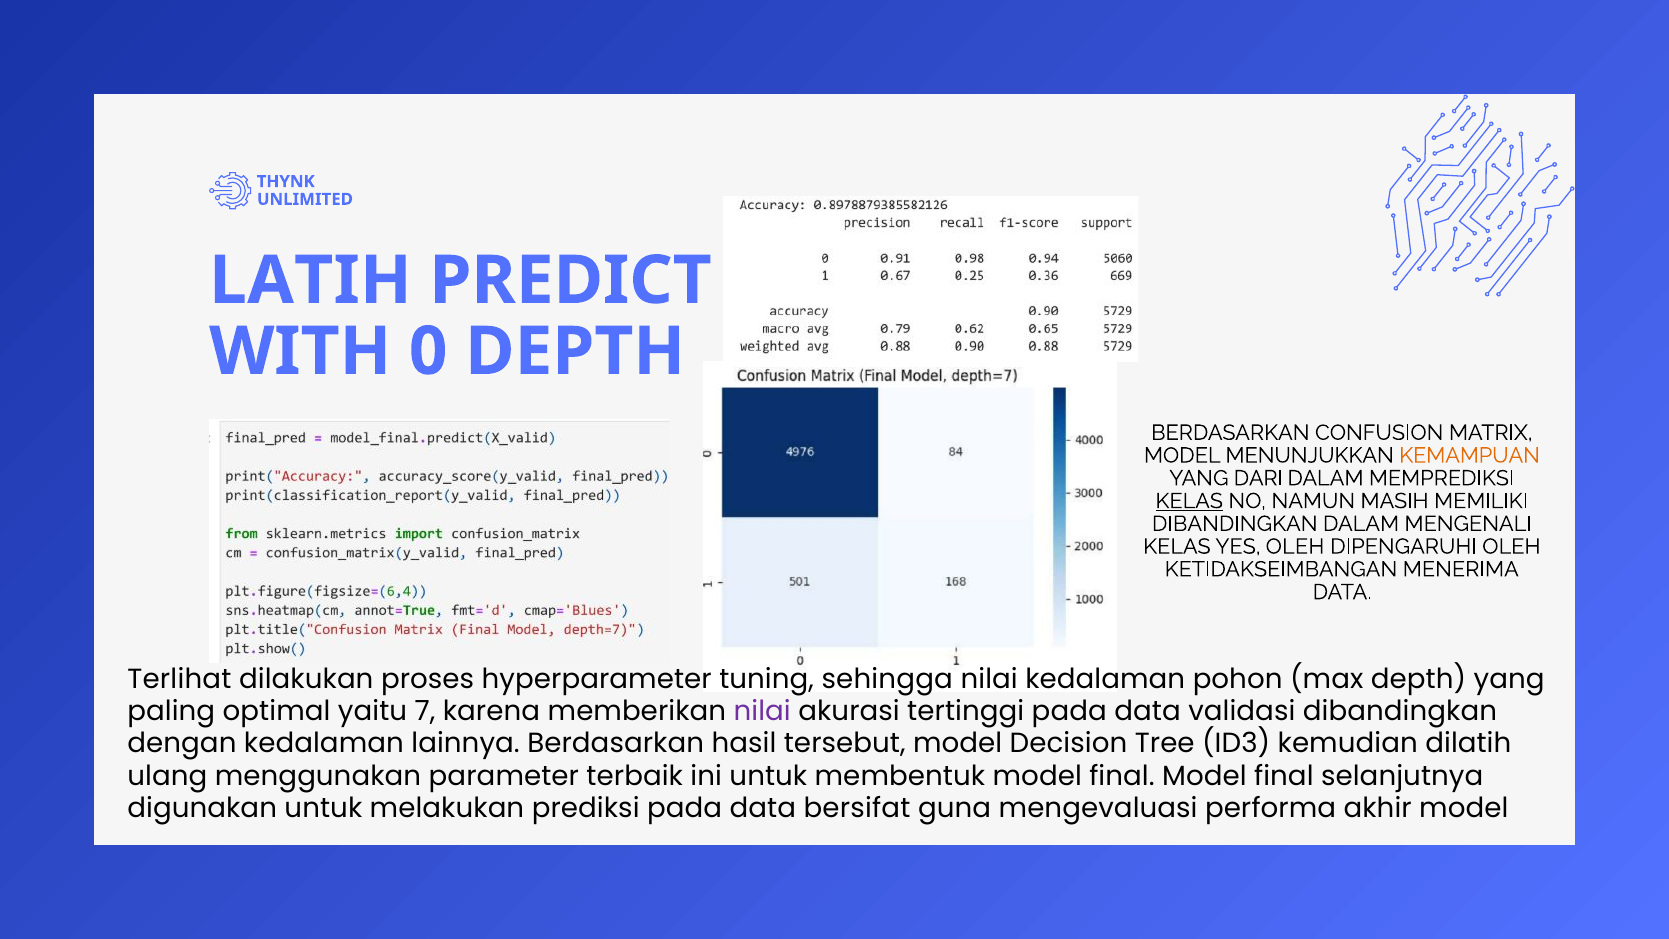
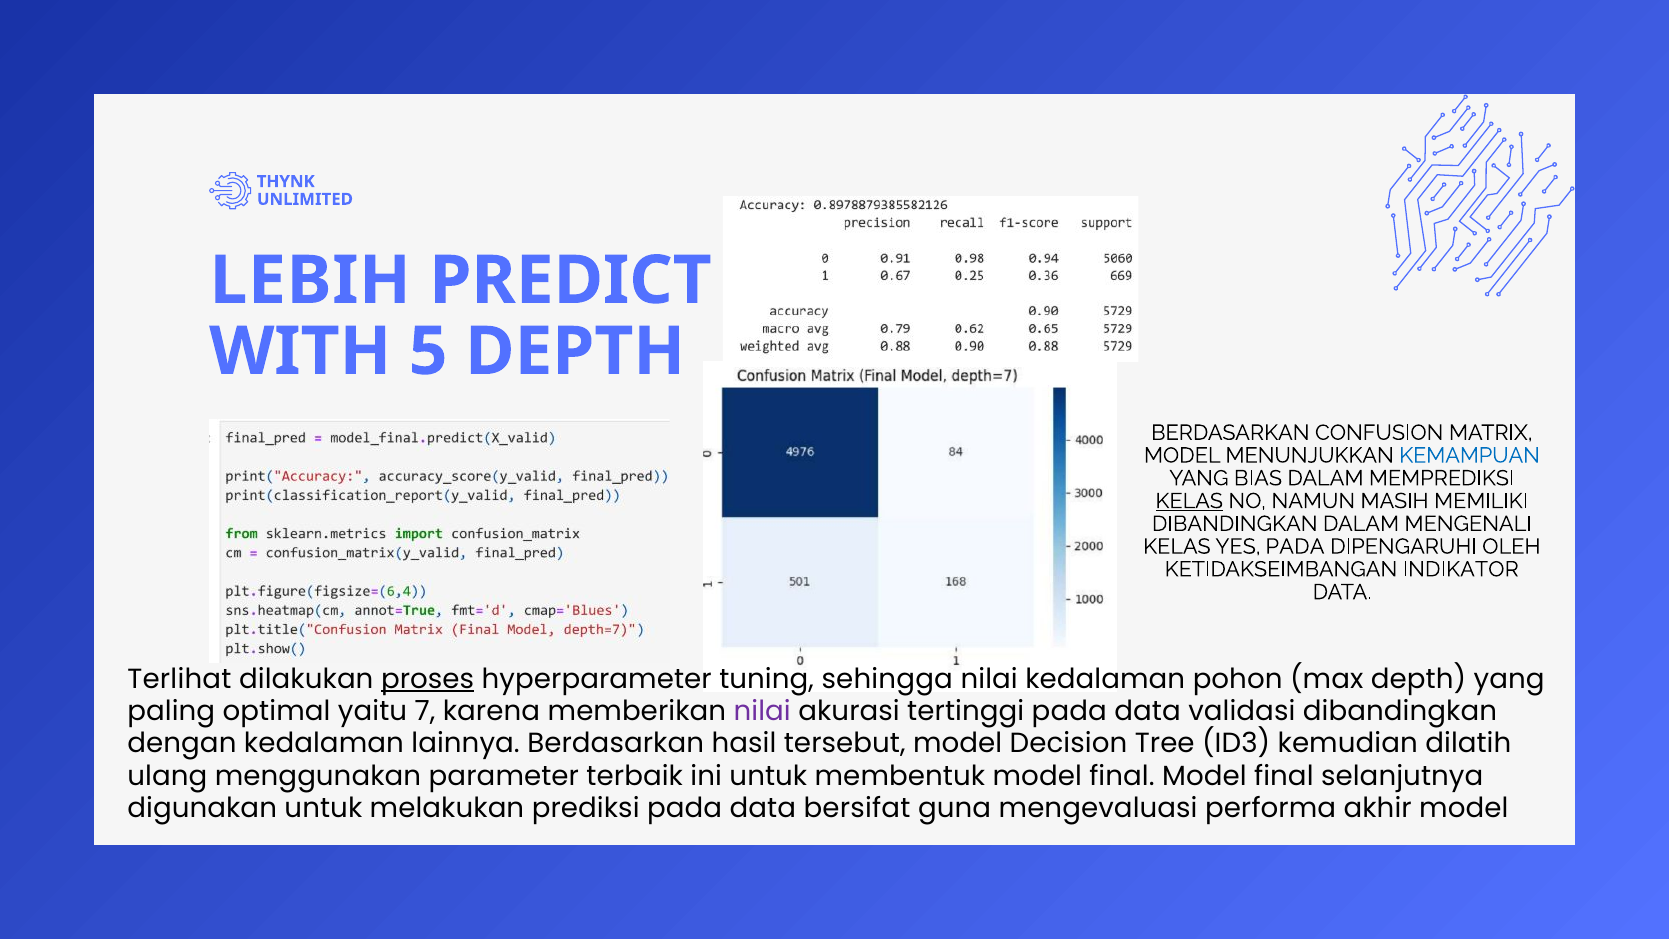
LATIH: LATIH -> LEBIH
0: 0 -> 5
KEMAMPUAN colour: orange -> blue
DARI: DARI -> BIAS
YES OLEH: OLEH -> PADA
MENERIMA: MENERIMA -> INDIKATOR
proses underline: none -> present
